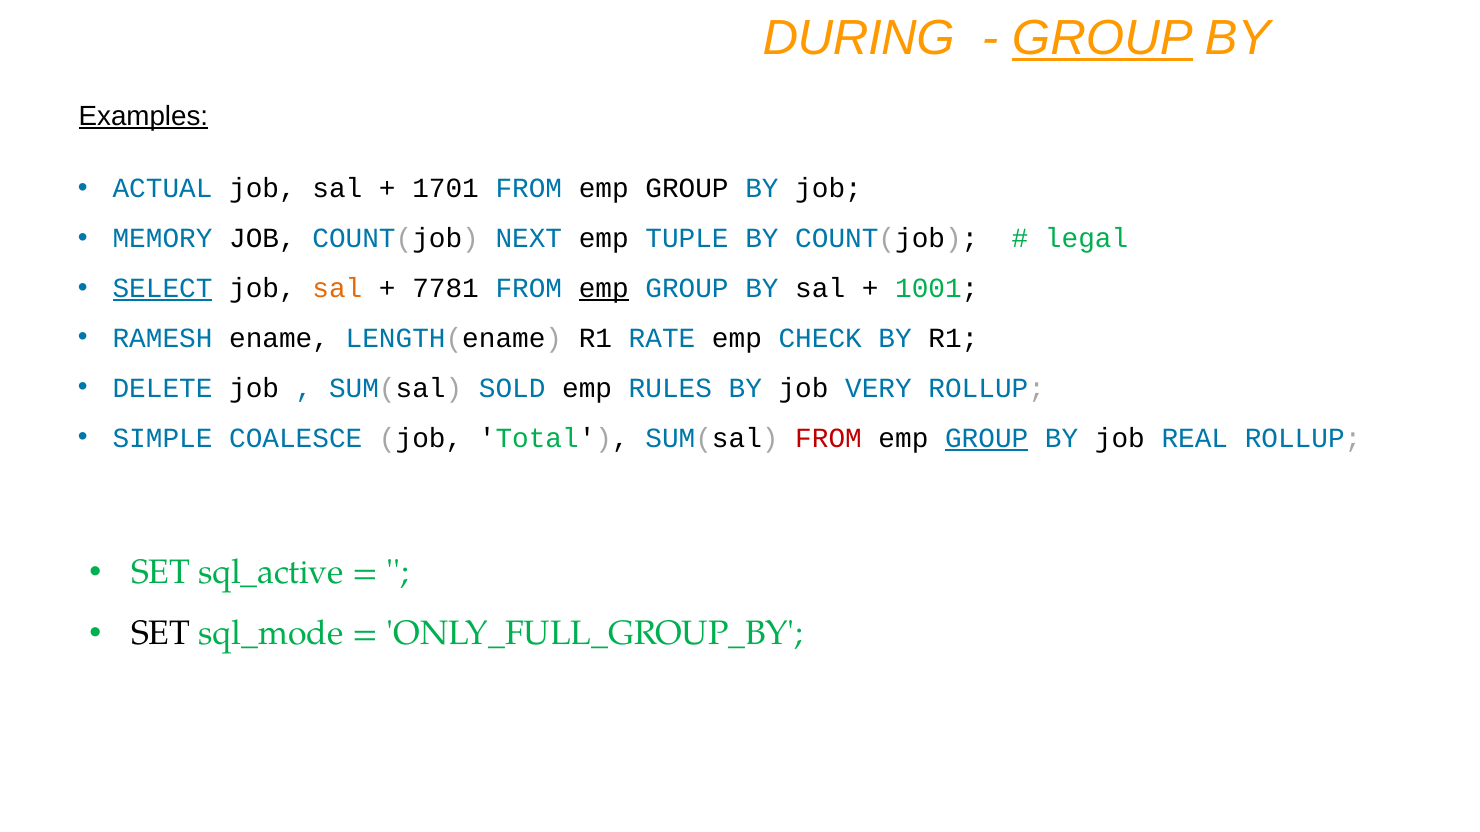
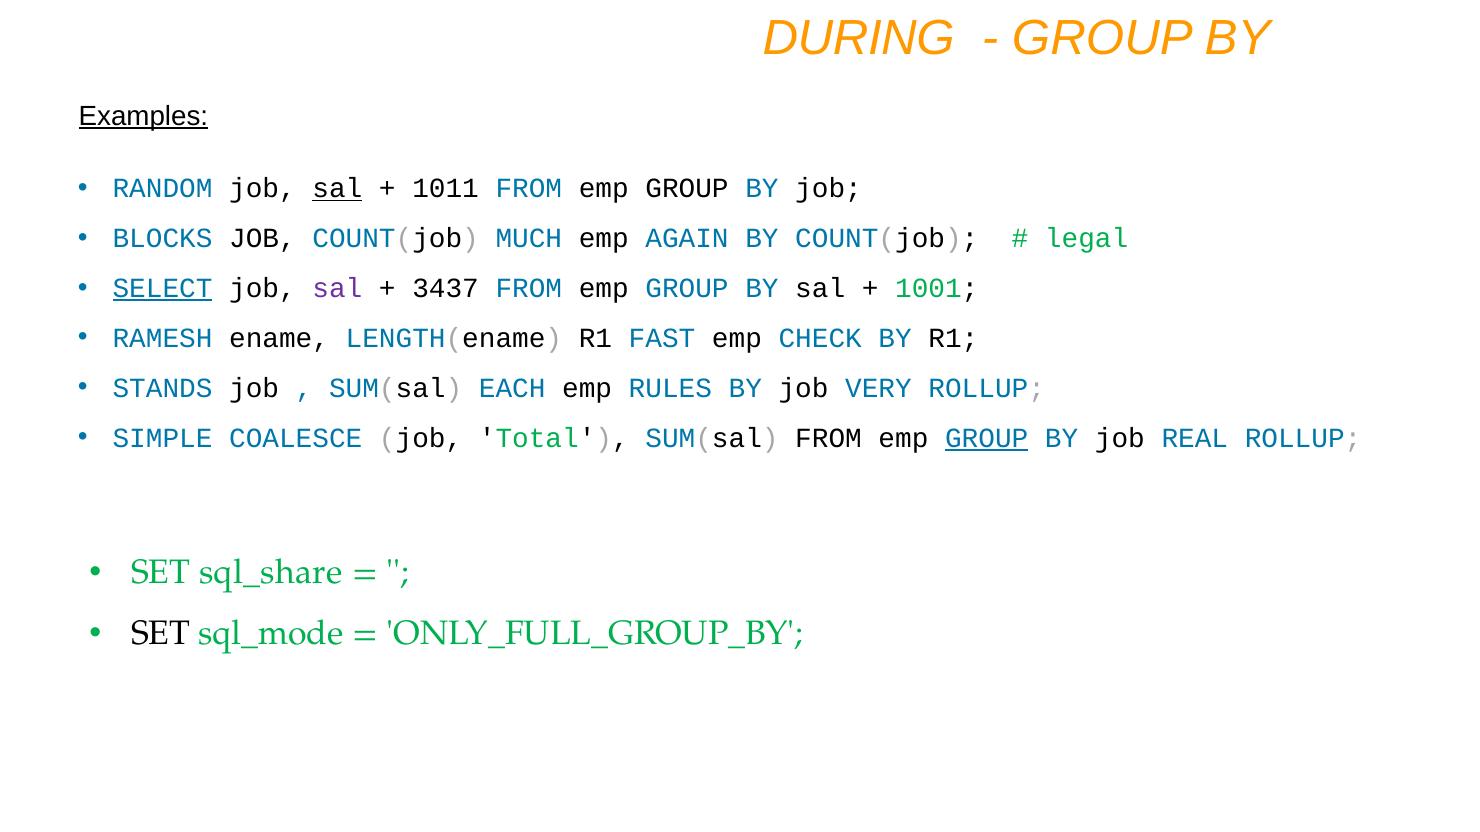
GROUP at (1102, 39) underline: present -> none
ACTUAL: ACTUAL -> RANDOM
sal at (337, 189) underline: none -> present
1701: 1701 -> 1011
MEMORY: MEMORY -> BLOCKS
NEXT: NEXT -> MUCH
TUPLE: TUPLE -> AGAIN
sal at (337, 289) colour: orange -> purple
7781: 7781 -> 3437
emp at (604, 289) underline: present -> none
RATE: RATE -> FAST
DELETE: DELETE -> STANDS
SOLD: SOLD -> EACH
FROM at (829, 438) colour: red -> black
sql_active: sql_active -> sql_share
